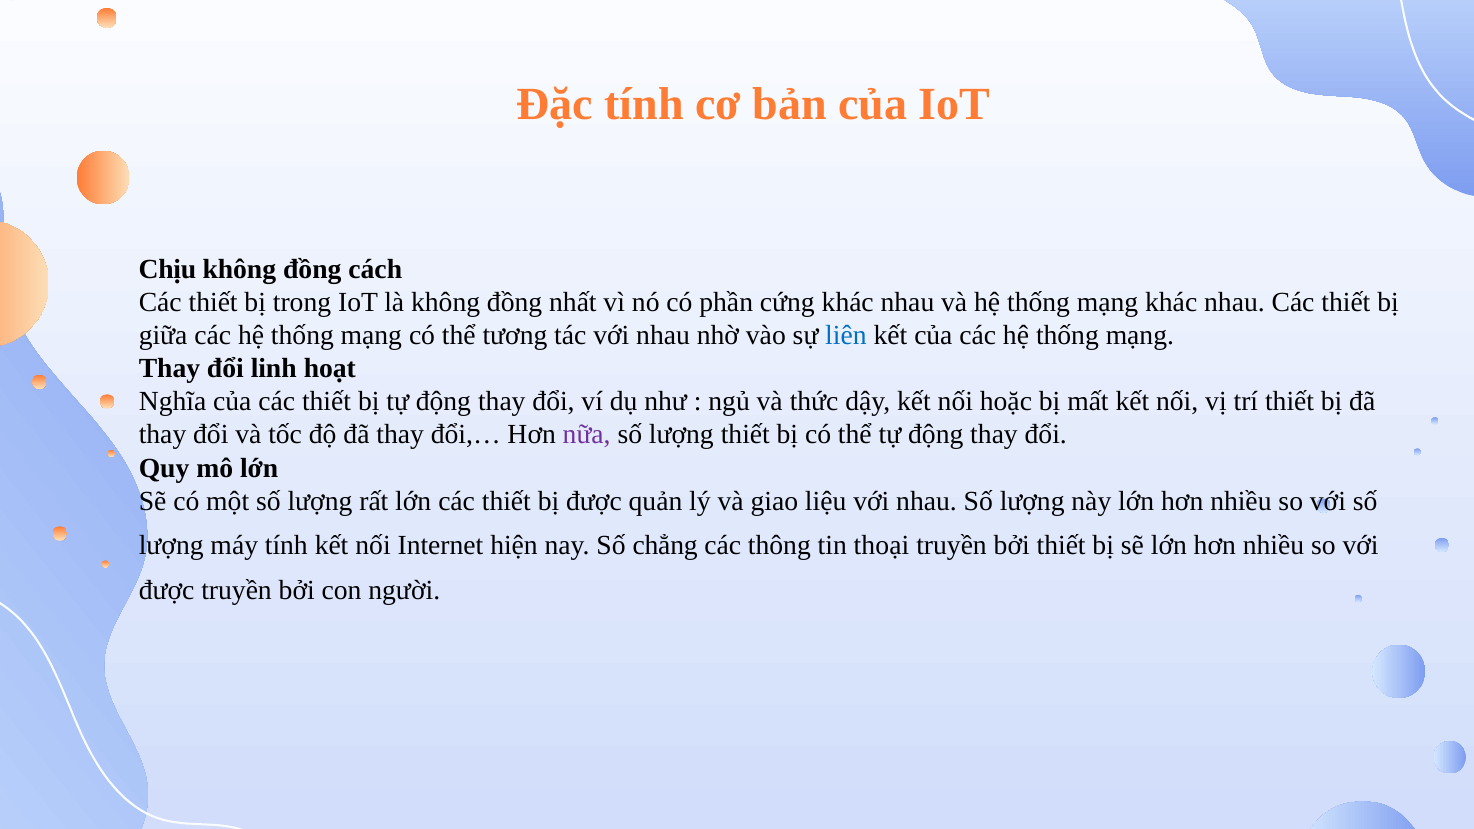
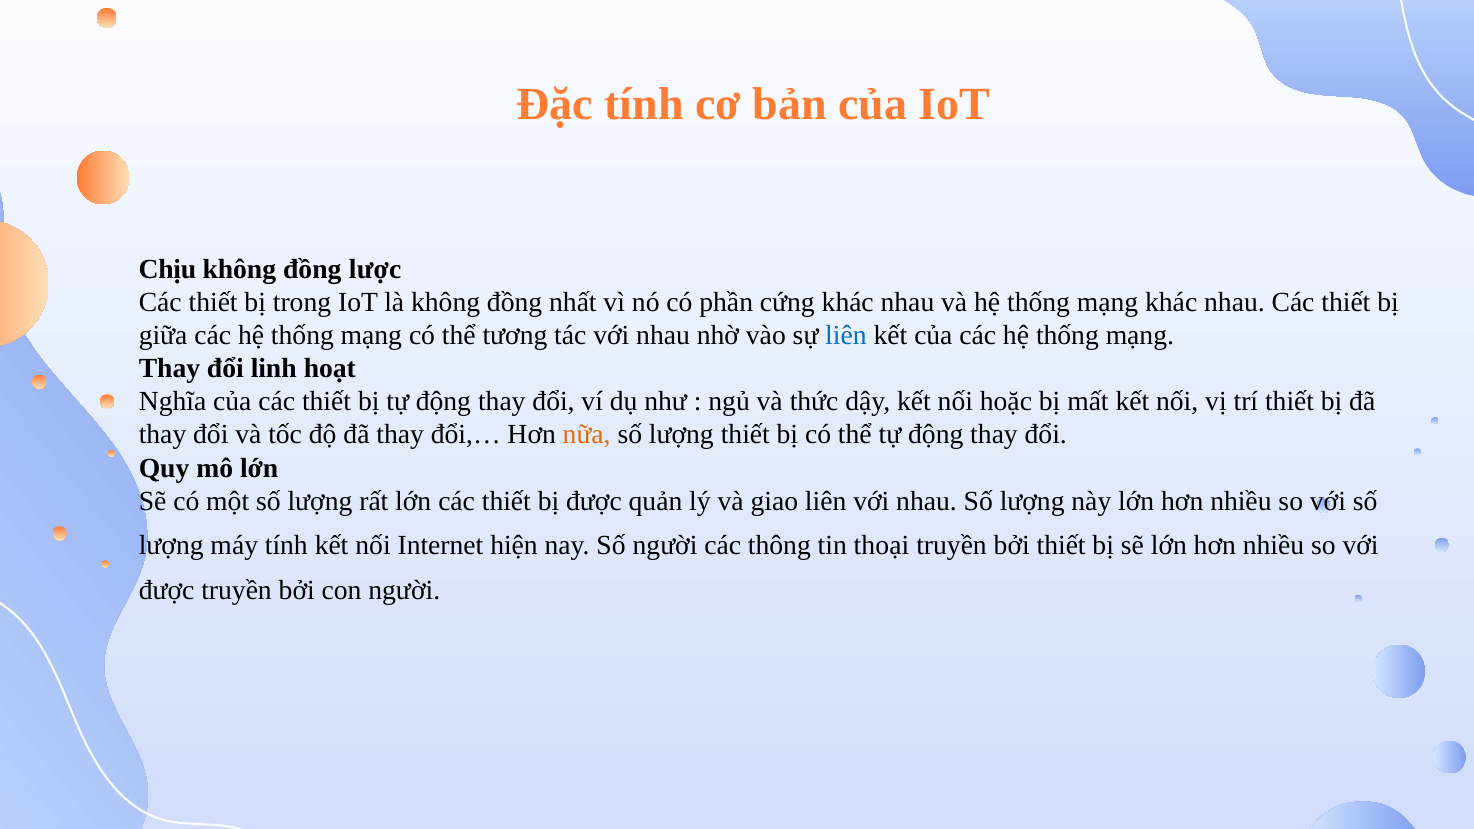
cách: cách -> lược
nữa colour: purple -> orange
giao liệu: liệu -> liên
Số chẳng: chẳng -> người
